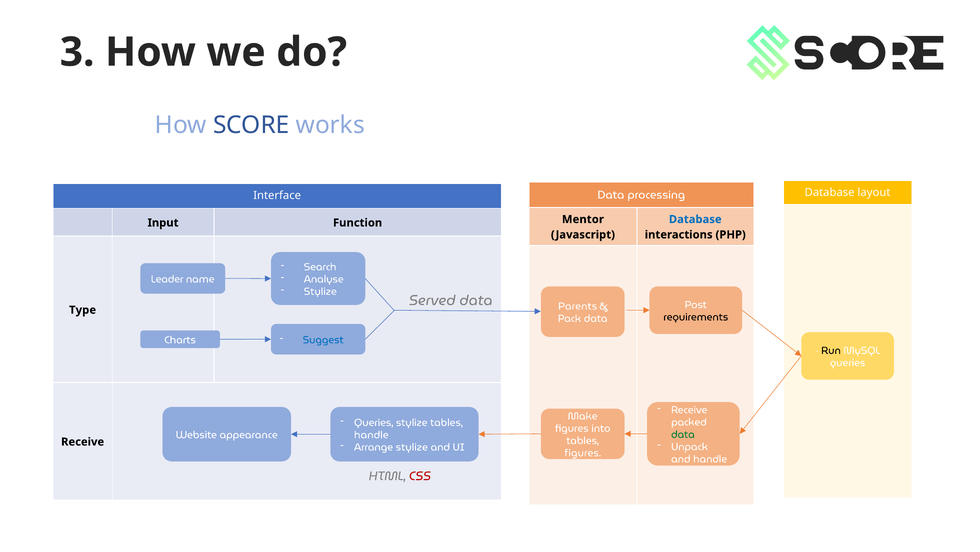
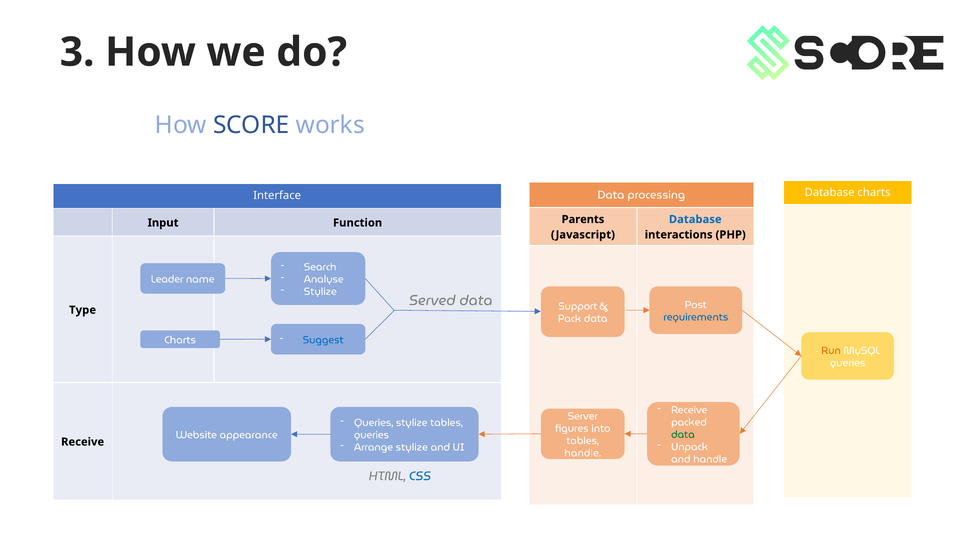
Database layout: layout -> charts
Mentor: Mentor -> Parents
Parents: Parents -> Support
requirements colour: black -> blue
Run colour: black -> orange
Make: Make -> Server
handle at (371, 434): handle -> queries
figures at (583, 452): figures -> handle
CSS colour: red -> blue
